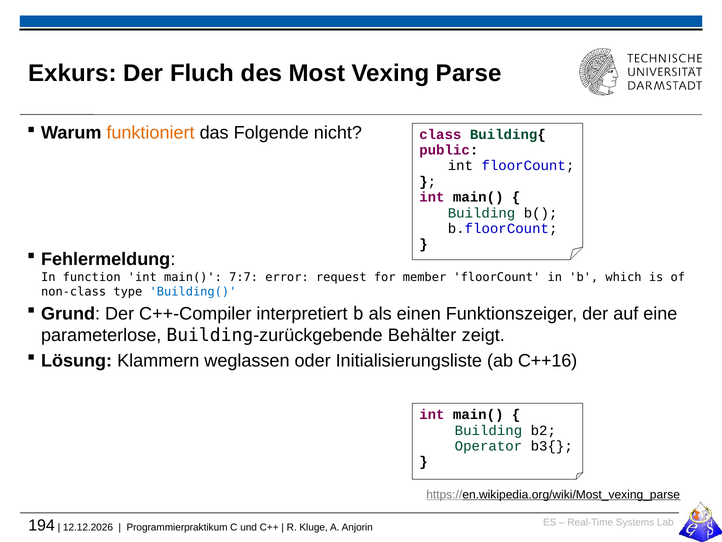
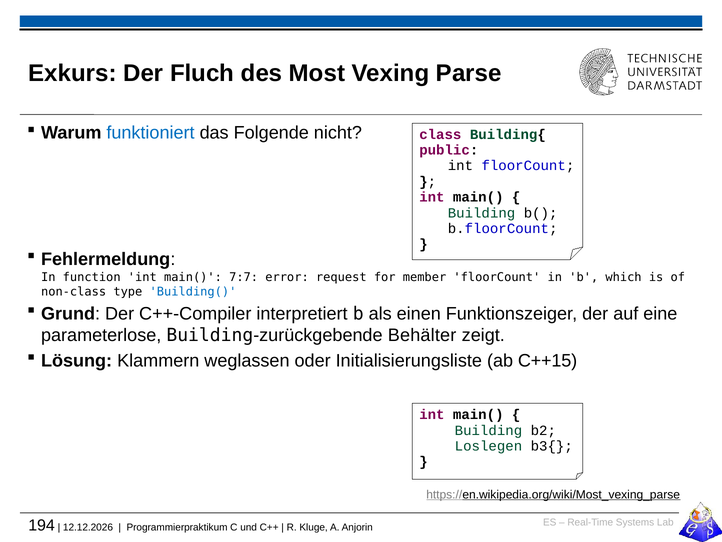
funktioniert colour: orange -> blue
C++16: C++16 -> C++15
Operator: Operator -> Loslegen
